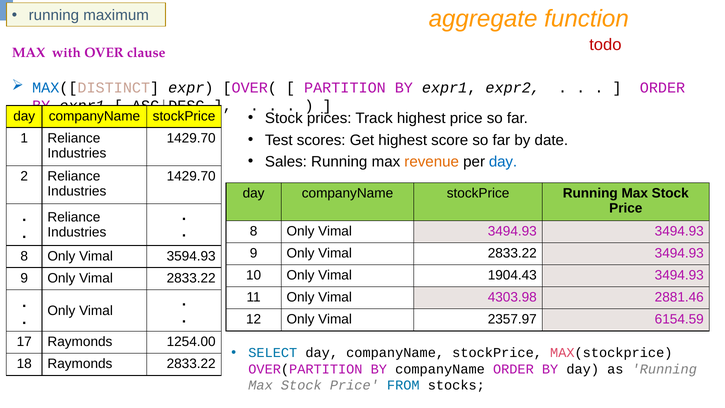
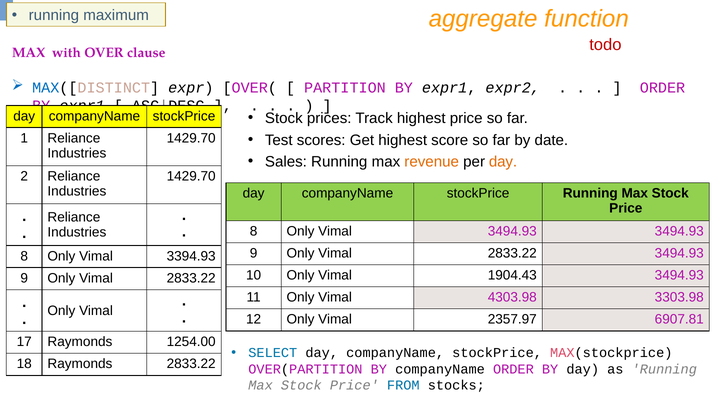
day at (503, 162) colour: blue -> orange
3594.93: 3594.93 -> 3394.93
2881.46: 2881.46 -> 3303.98
6154.59: 6154.59 -> 6907.81
